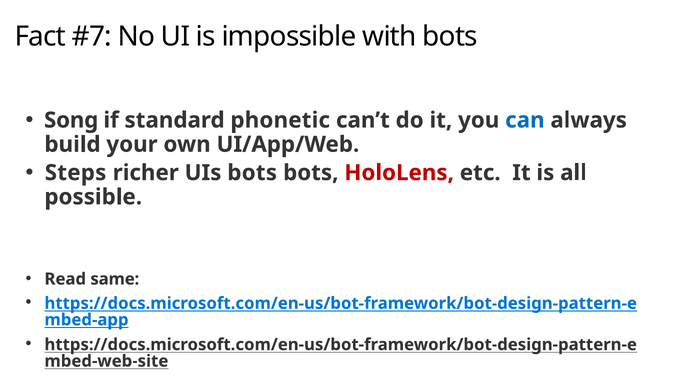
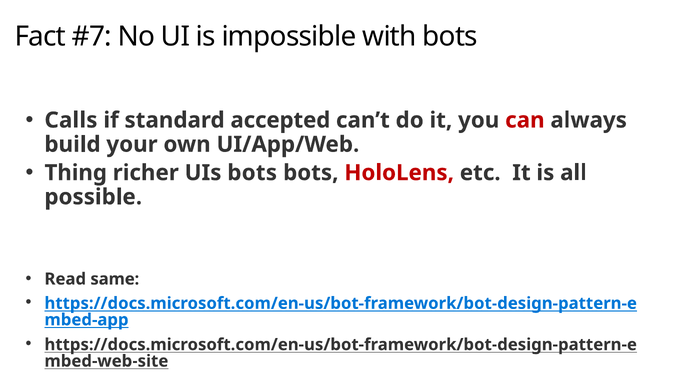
Song: Song -> Calls
phonetic: phonetic -> accepted
can colour: blue -> red
Steps: Steps -> Thing
